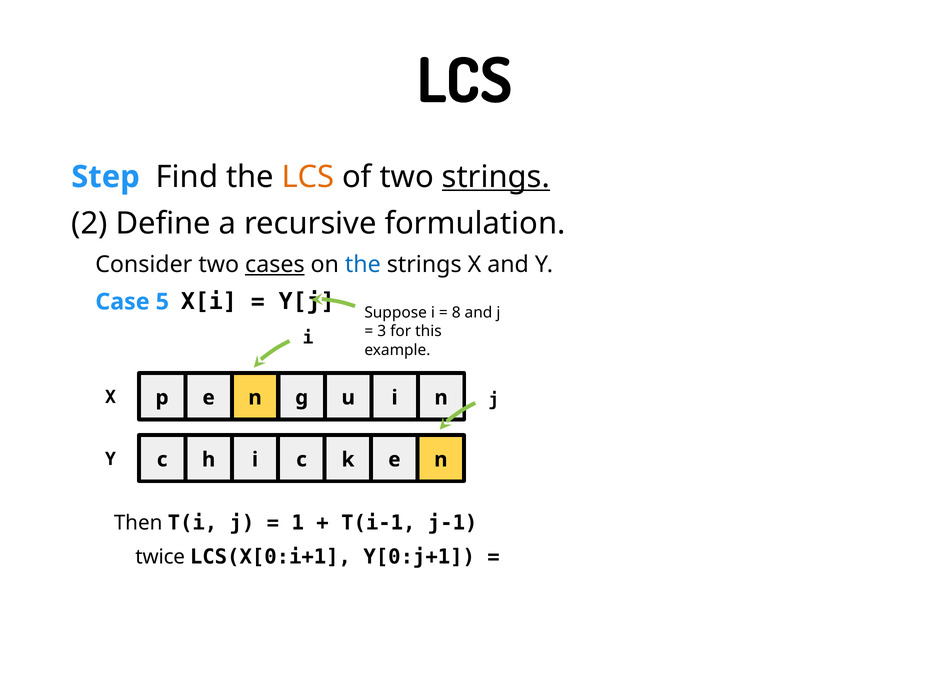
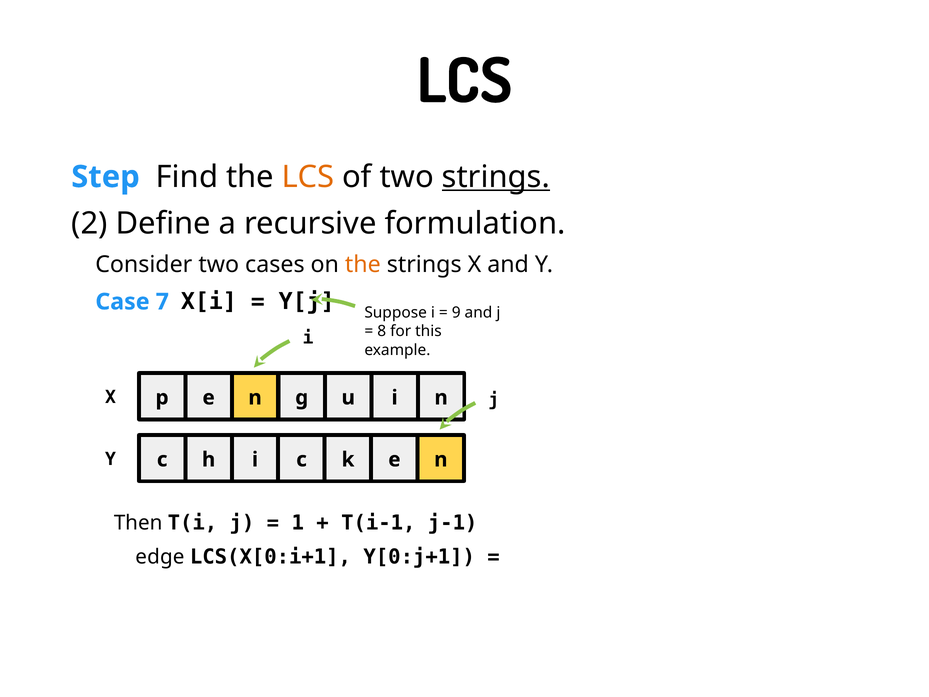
cases underline: present -> none
the at (363, 265) colour: blue -> orange
5: 5 -> 7
8: 8 -> 9
3: 3 -> 8
twice: twice -> edge
